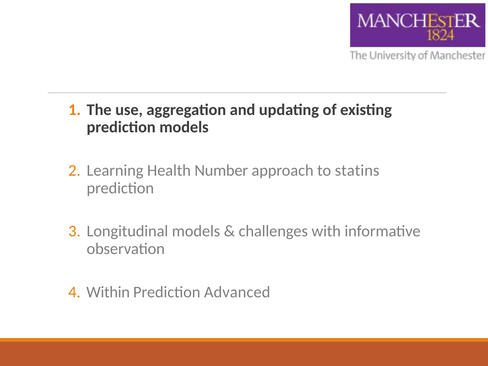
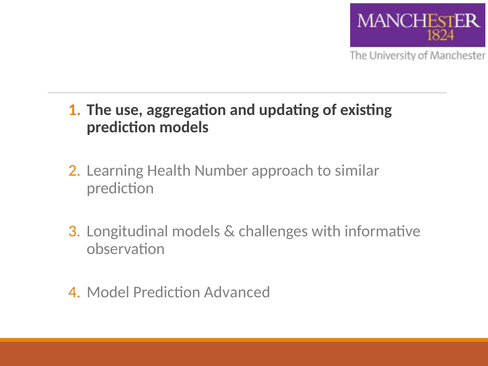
statins: statins -> similar
Within: Within -> Model
